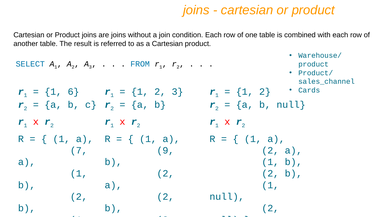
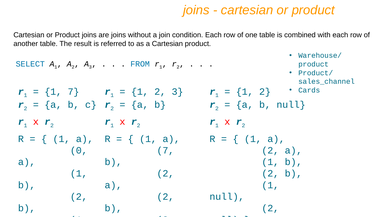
1 6: 6 -> 7
7: 7 -> 0
9 at (165, 150): 9 -> 7
